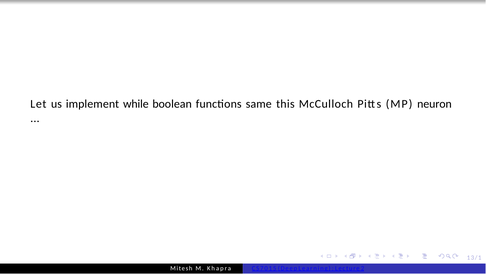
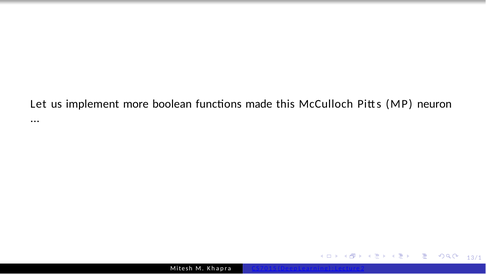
while: while -> more
same: same -> made
